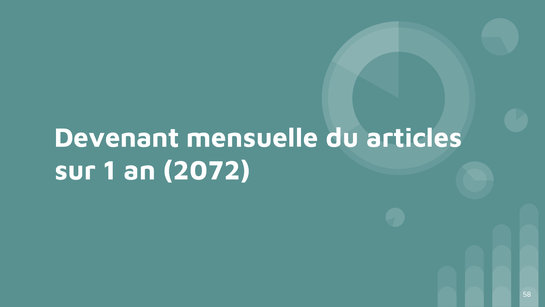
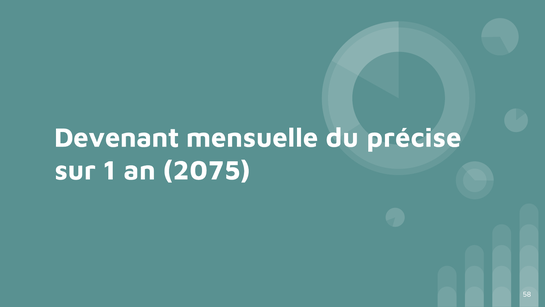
articles: articles -> précise
2072: 2072 -> 2075
